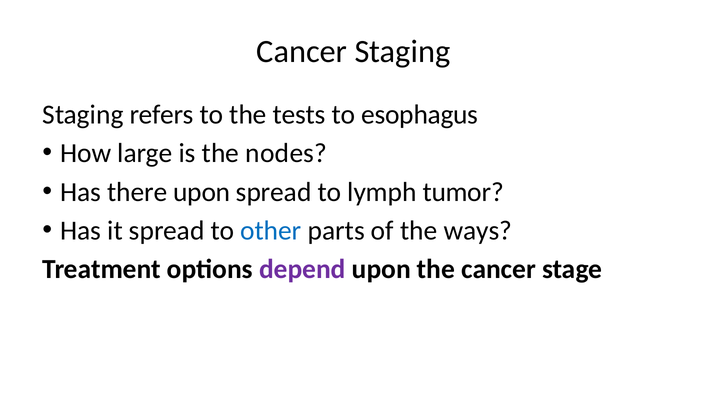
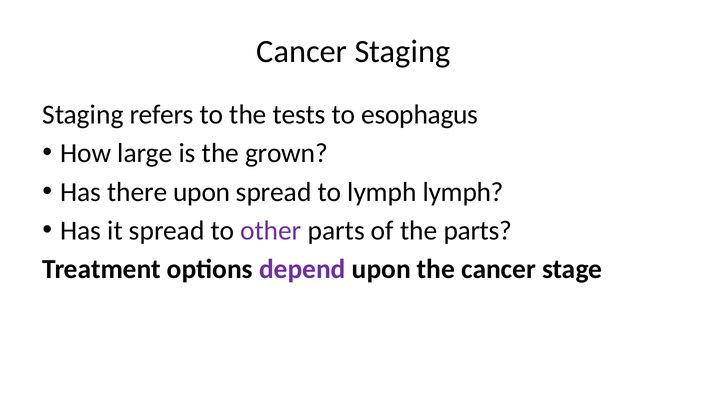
nodes: nodes -> grown
lymph tumor: tumor -> lymph
other colour: blue -> purple
the ways: ways -> parts
